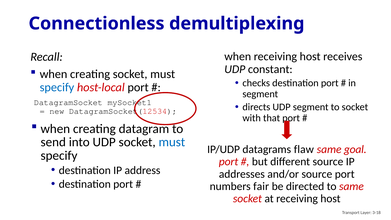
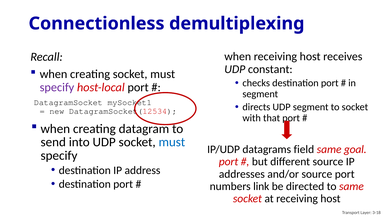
specify at (57, 87) colour: blue -> purple
flaw: flaw -> field
fair: fair -> link
